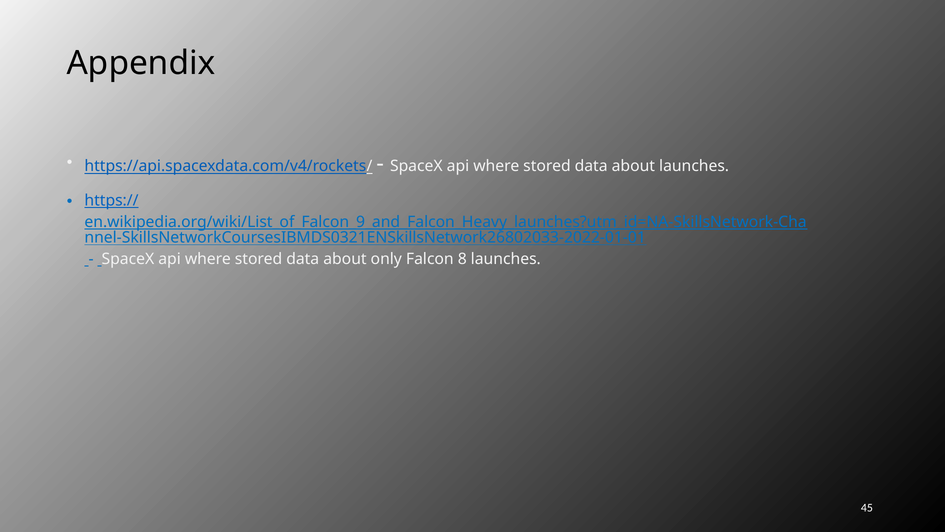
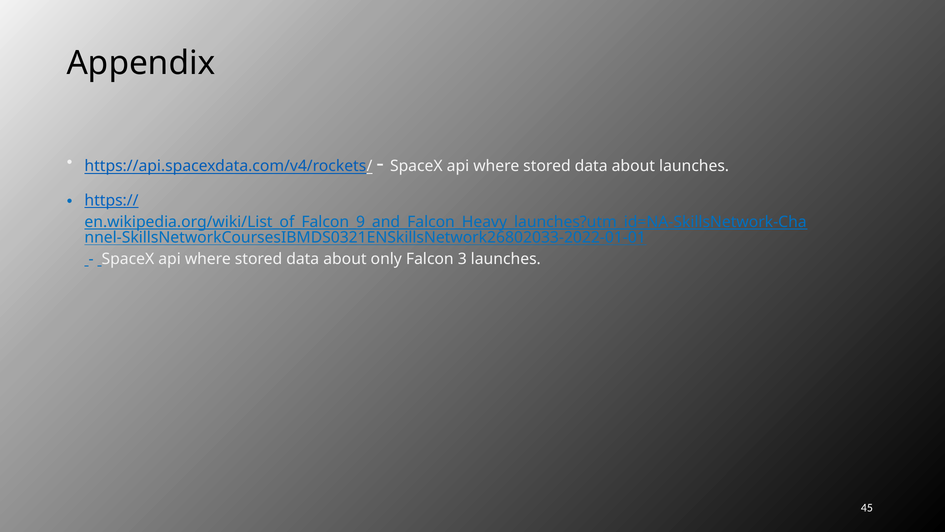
8: 8 -> 3
